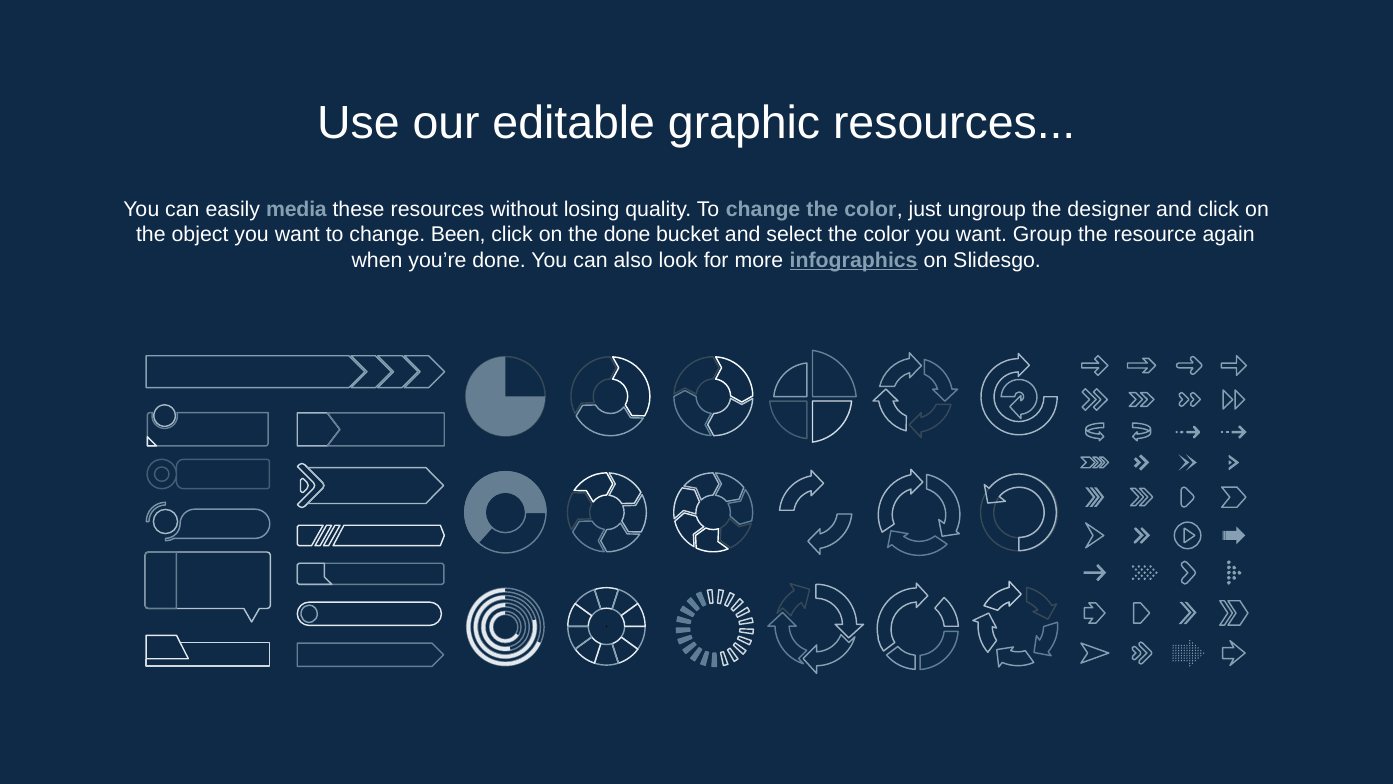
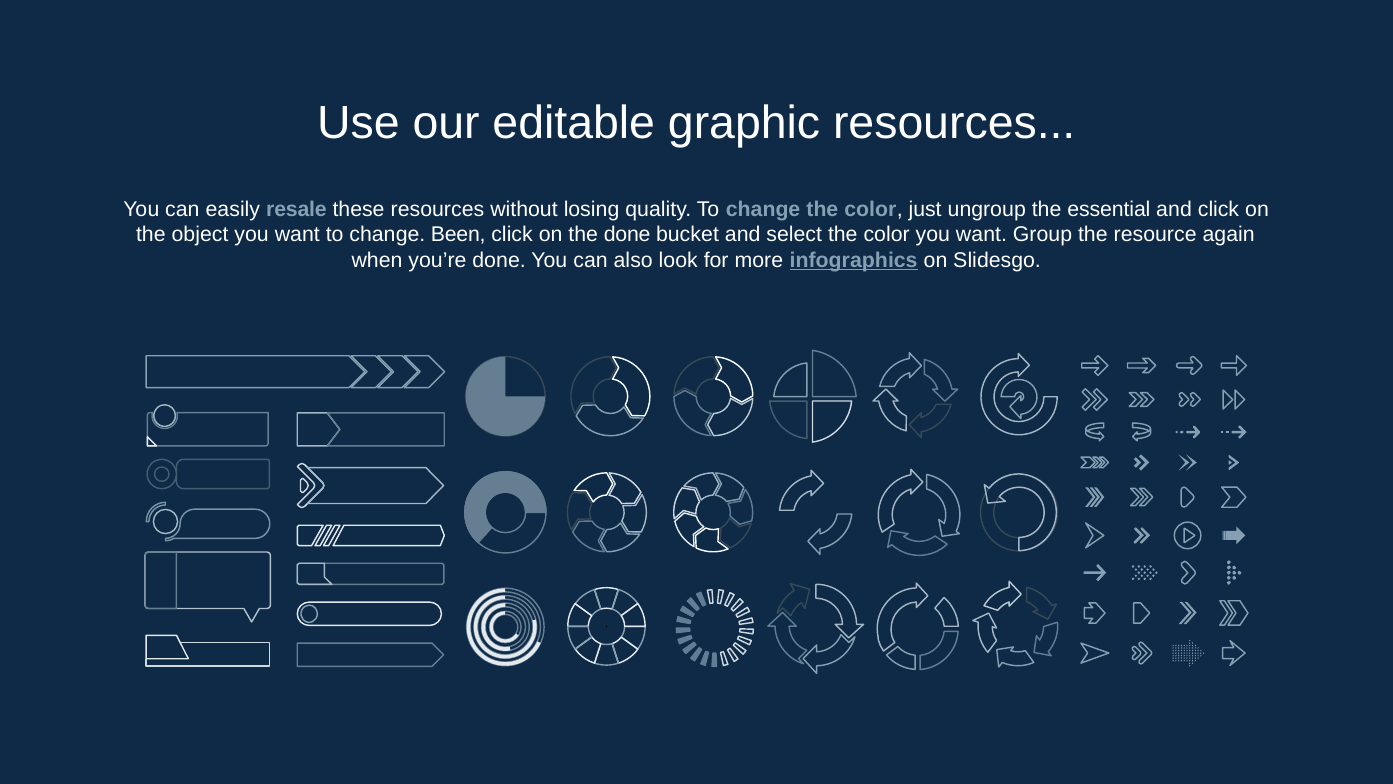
media: media -> resale
designer: designer -> essential
